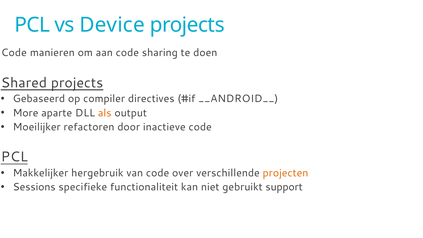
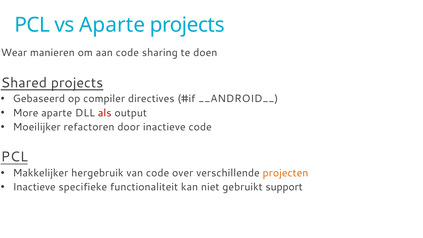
vs Device: Device -> Aparte
Code at (14, 53): Code -> Wear
als colour: orange -> red
Sessions at (34, 187): Sessions -> Inactieve
